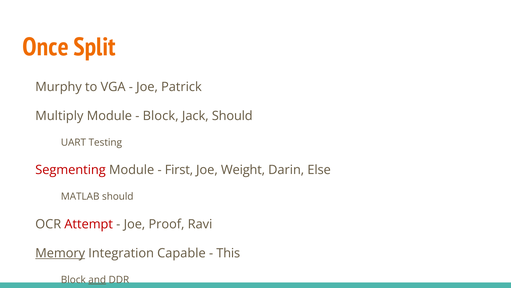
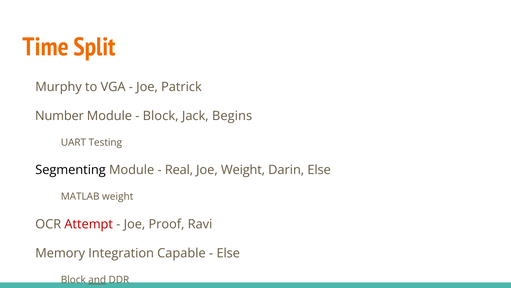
Once: Once -> Time
Multiply: Multiply -> Number
Jack Should: Should -> Begins
Segmenting colour: red -> black
First: First -> Real
MATLAB should: should -> weight
Memory underline: present -> none
This at (228, 253): This -> Else
